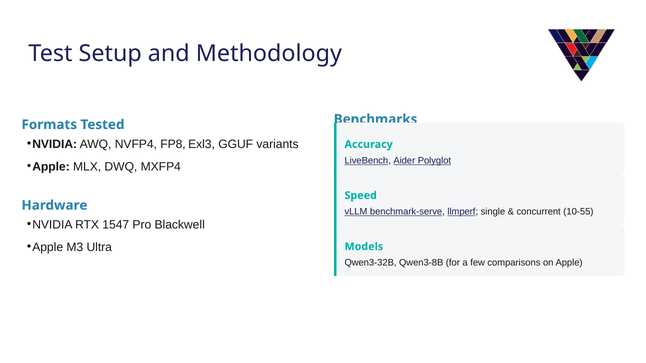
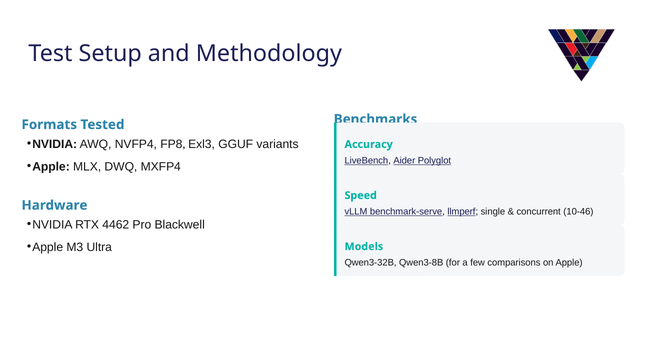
10-55: 10-55 -> 10-46
1547: 1547 -> 4462
